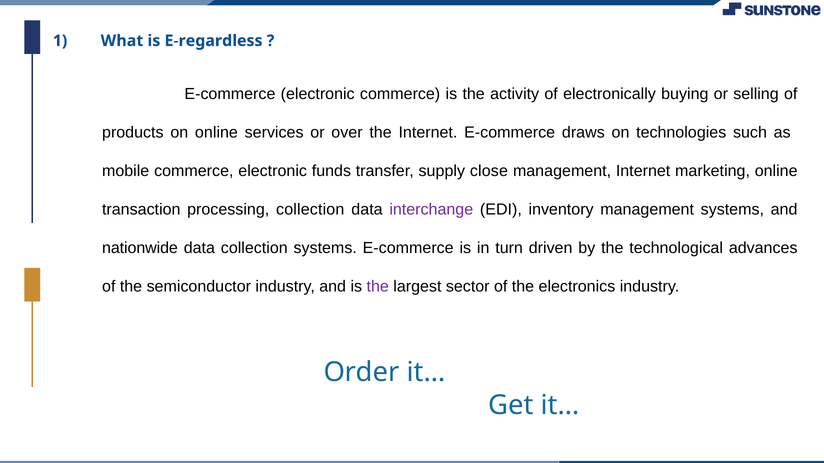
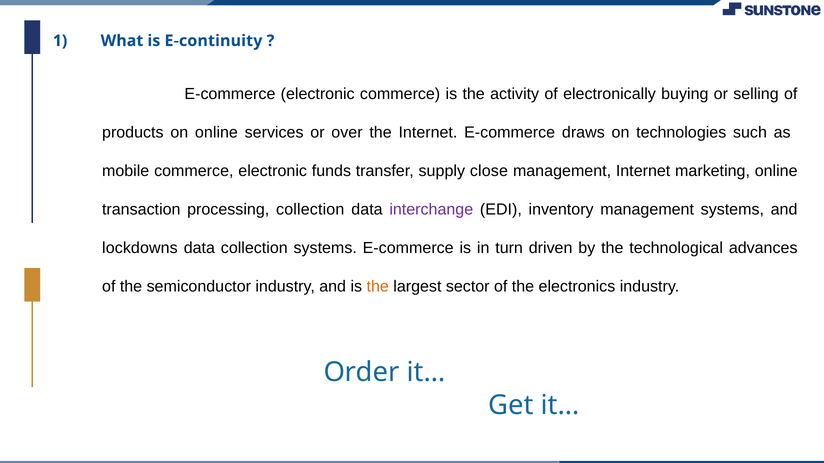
E-regardless: E-regardless -> E-continuity
nationwide: nationwide -> lockdowns
the at (378, 287) colour: purple -> orange
